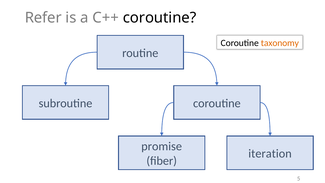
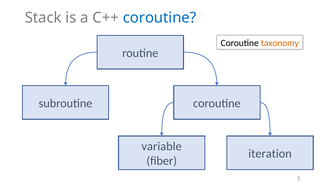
Refer: Refer -> Stack
coroutine at (160, 18) colour: black -> blue
promise: promise -> variable
